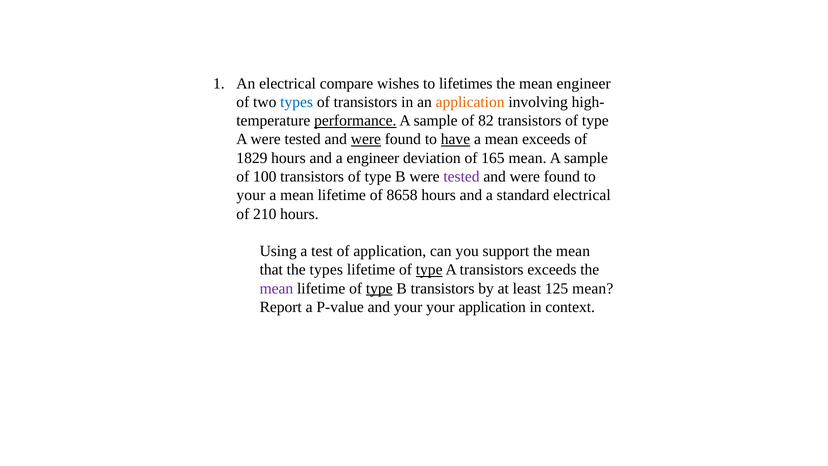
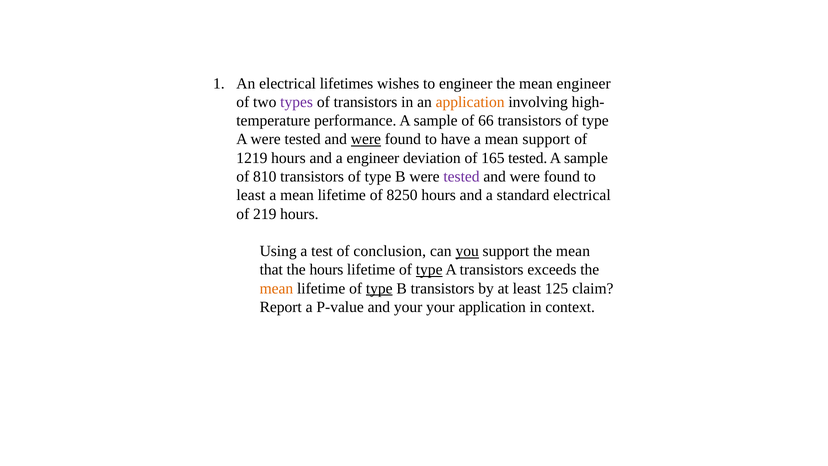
compare: compare -> lifetimes
to lifetimes: lifetimes -> engineer
types at (297, 102) colour: blue -> purple
performance underline: present -> none
82: 82 -> 66
have underline: present -> none
mean exceeds: exceeds -> support
1829: 1829 -> 1219
165 mean: mean -> tested
100: 100 -> 810
your at (251, 195): your -> least
8658: 8658 -> 8250
210: 210 -> 219
of application: application -> conclusion
you underline: none -> present
the types: types -> hours
mean at (276, 288) colour: purple -> orange
125 mean: mean -> claim
